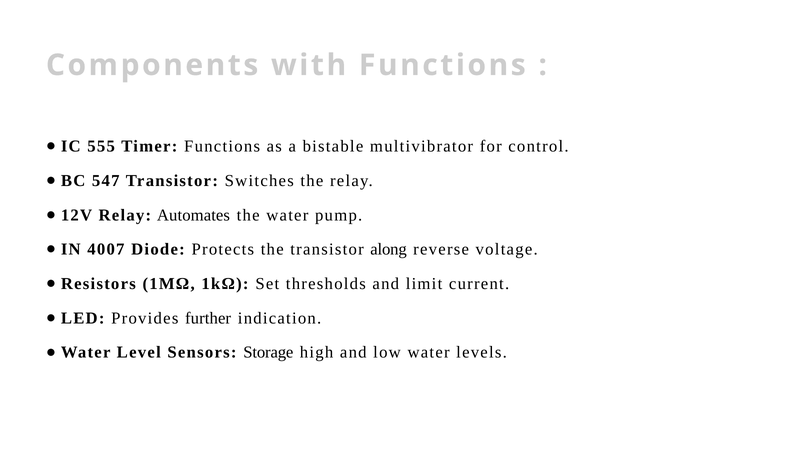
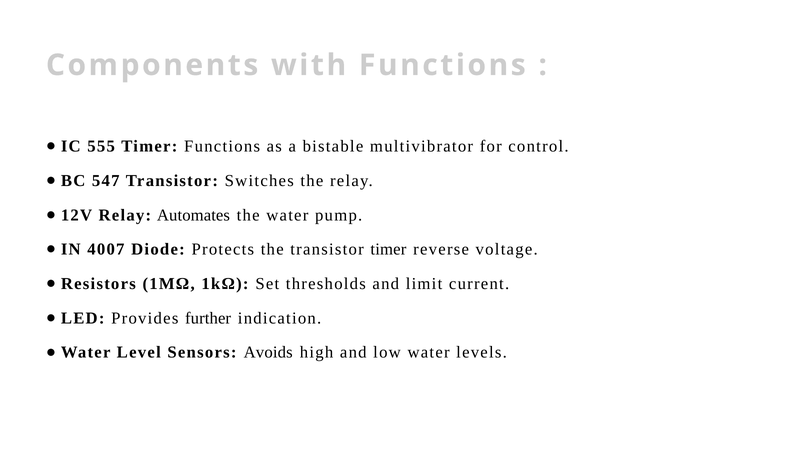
transistor along: along -> timer
Storage: Storage -> Avoids
